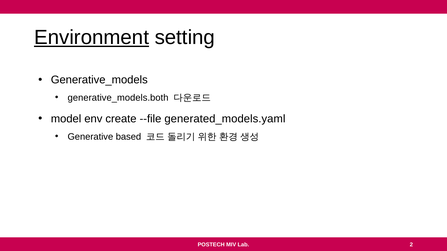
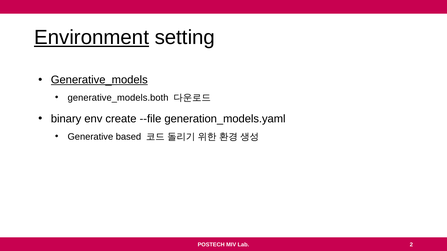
Generative_models underline: none -> present
model: model -> binary
generated_models.yaml: generated_models.yaml -> generation_models.yaml
